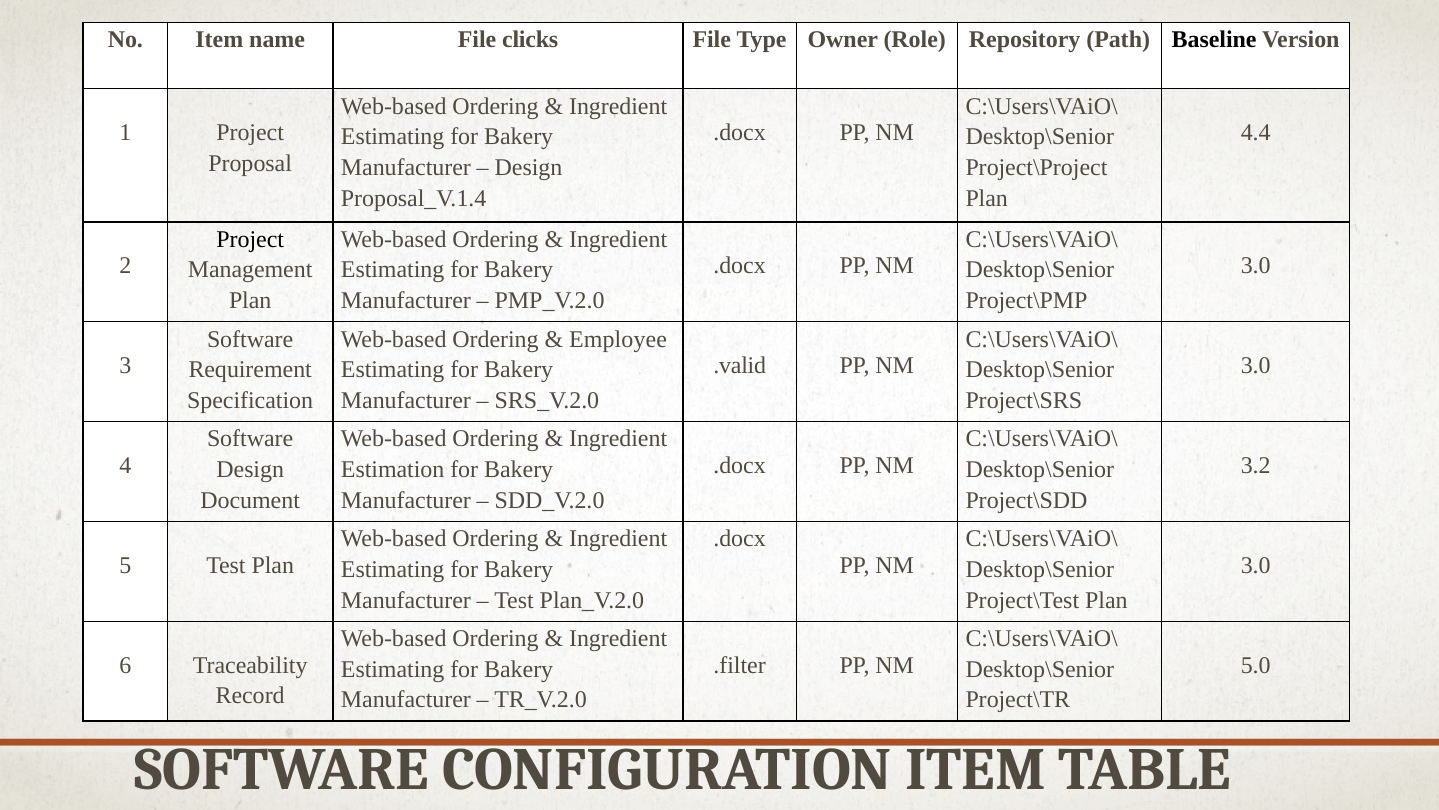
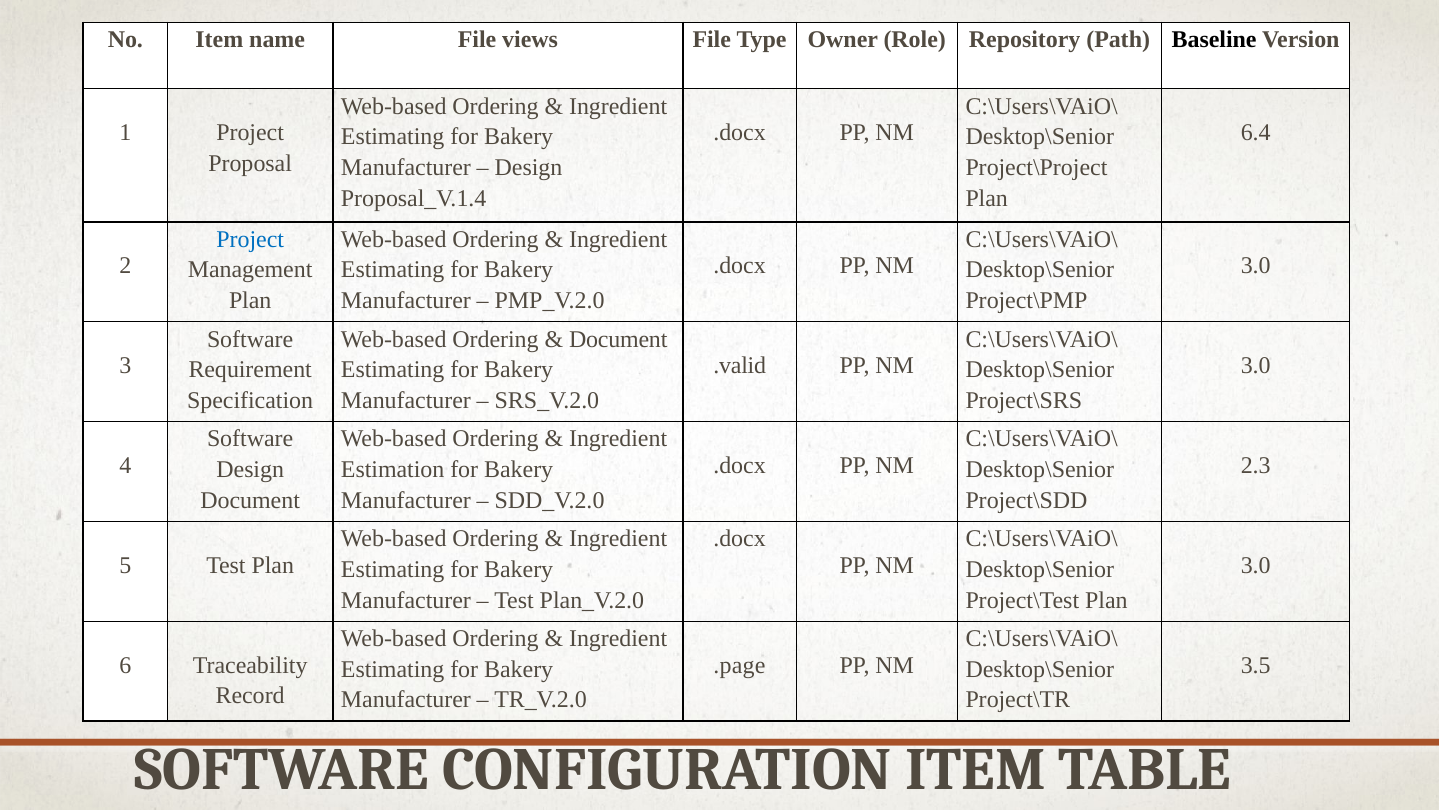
clicks: clicks -> views
4.4: 4.4 -> 6.4
Project at (250, 239) colour: black -> blue
Employee at (618, 339): Employee -> Document
3.2: 3.2 -> 2.3
.filter: .filter -> .page
5.0: 5.0 -> 3.5
